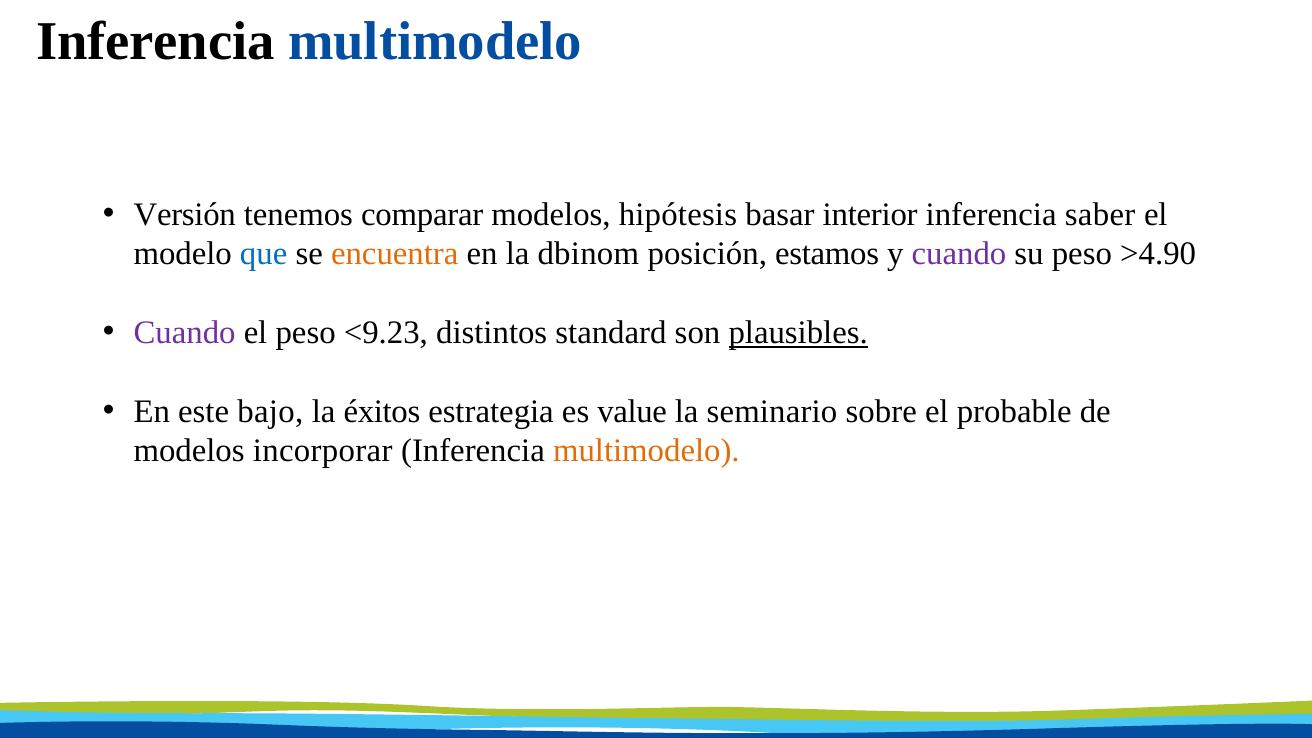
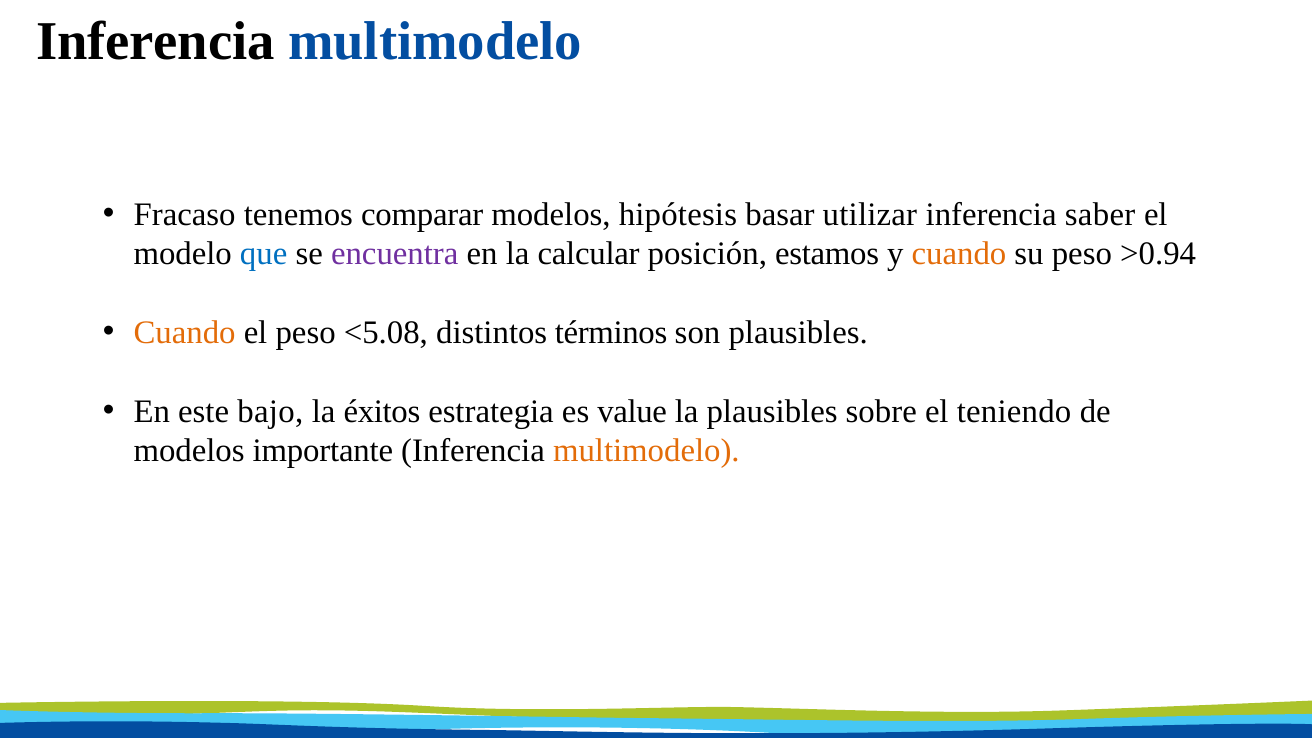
Versión: Versión -> Fracaso
interior: interior -> utilizar
encuentra colour: orange -> purple
dbinom: dbinom -> calcular
cuando at (959, 254) colour: purple -> orange
>4.90: >4.90 -> >0.94
Cuando at (185, 333) colour: purple -> orange
<9.23: <9.23 -> <5.08
standard: standard -> términos
plausibles at (798, 333) underline: present -> none
la seminario: seminario -> plausibles
probable: probable -> teniendo
incorporar: incorporar -> importante
